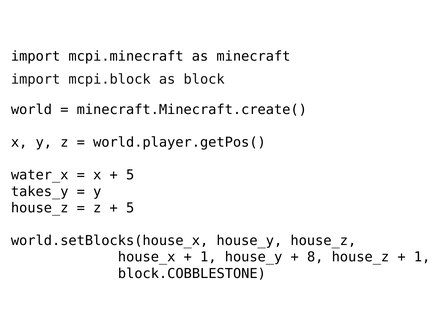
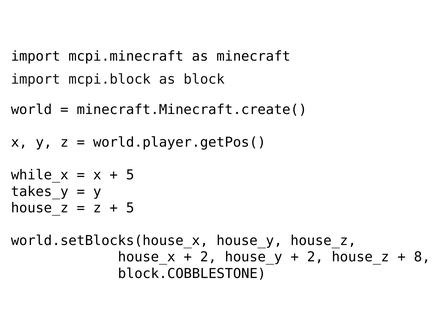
water_x: water_x -> while_x
1 at (208, 257): 1 -> 2
8 at (315, 257): 8 -> 2
1 at (422, 257): 1 -> 8
